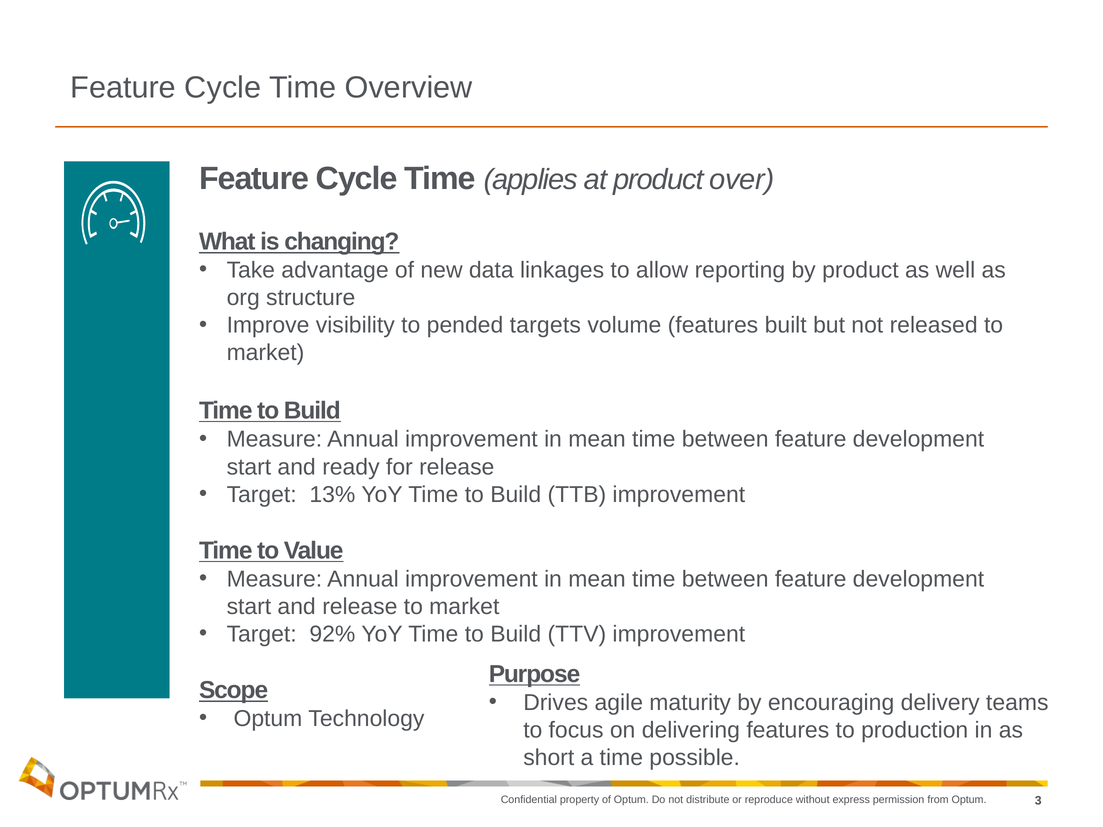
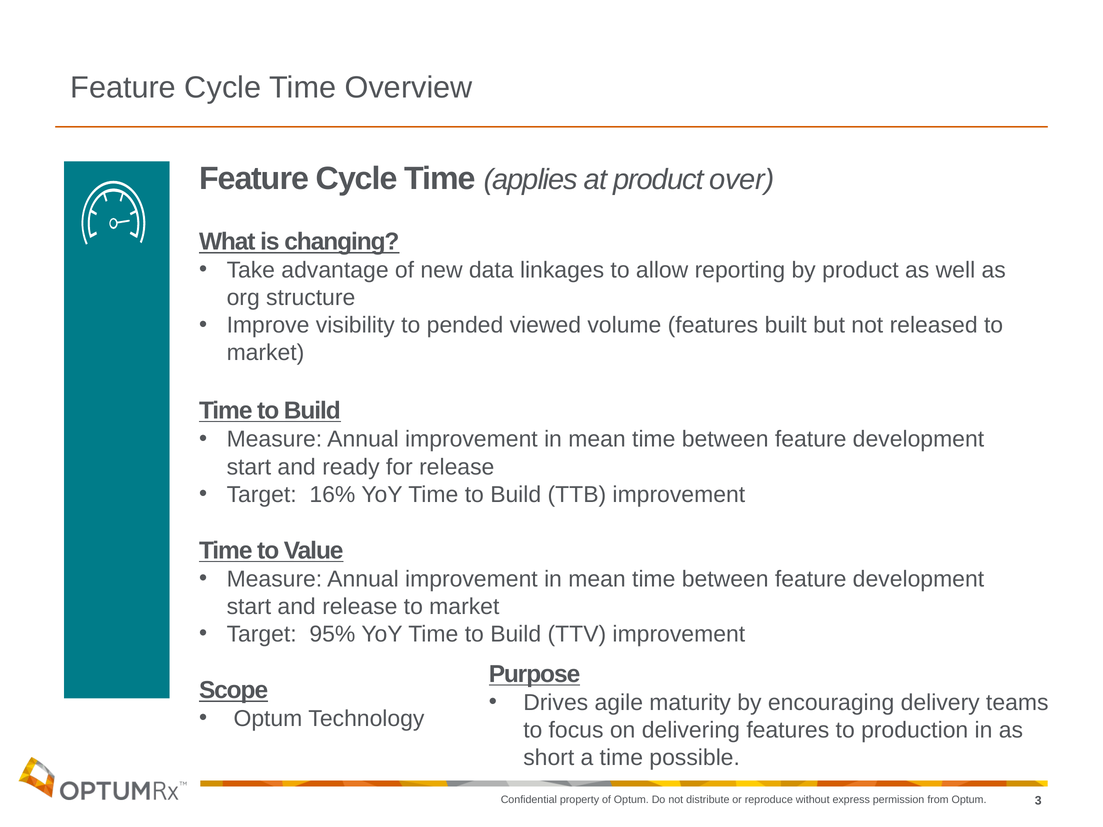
targets: targets -> viewed
13%: 13% -> 16%
92%: 92% -> 95%
